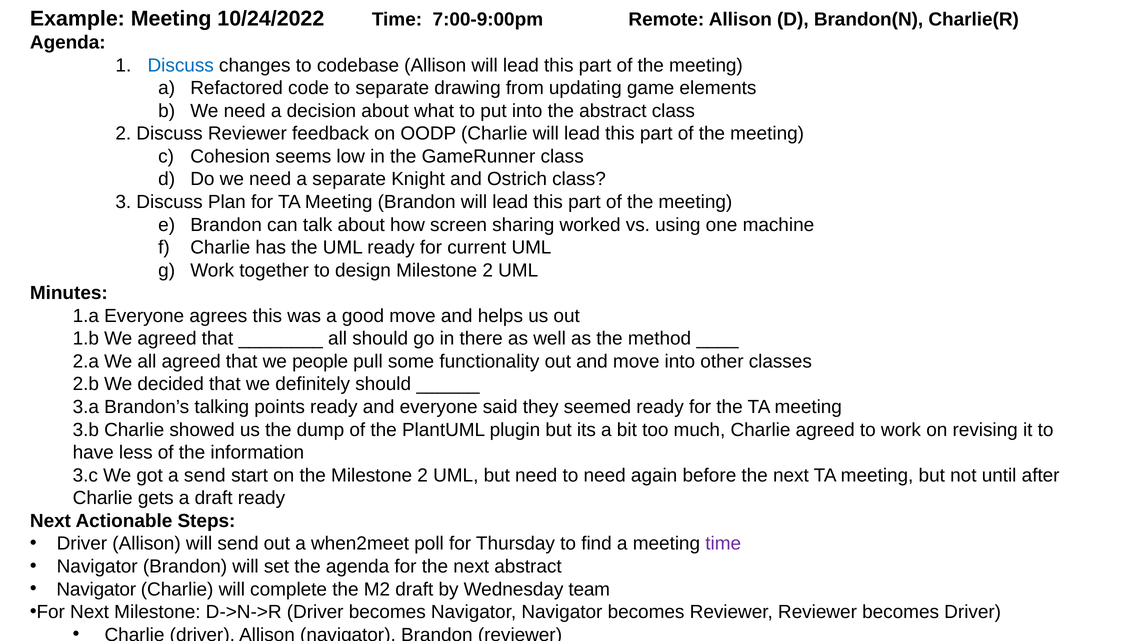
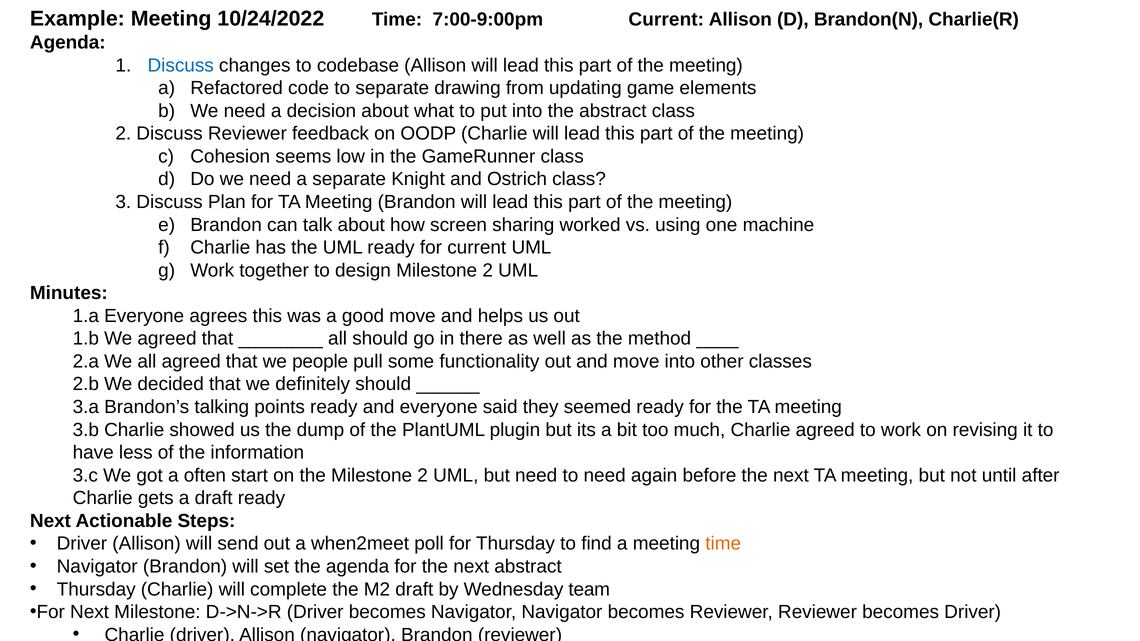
7:00-9:00pm Remote: Remote -> Current
a send: send -> often
time at (723, 544) colour: purple -> orange
Navigator at (96, 589): Navigator -> Thursday
